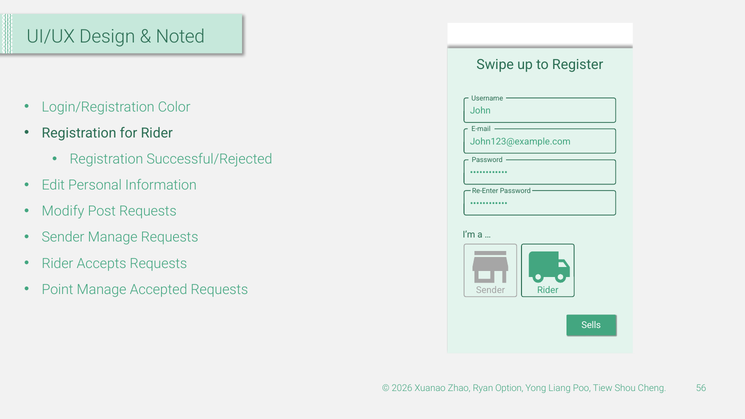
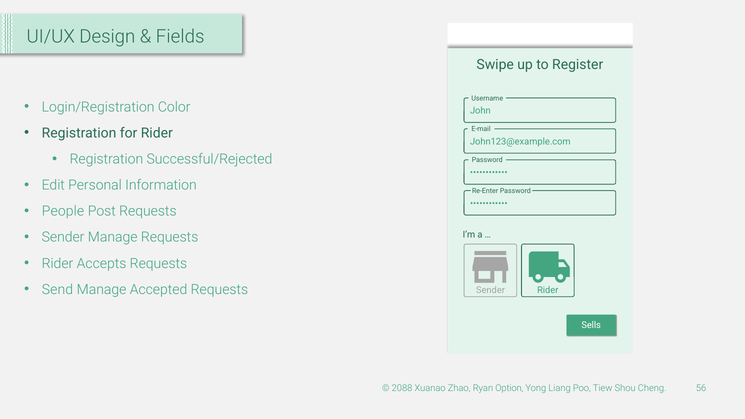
Noted: Noted -> Fields
Modify: Modify -> People
Point: Point -> Send
2026: 2026 -> 2088
